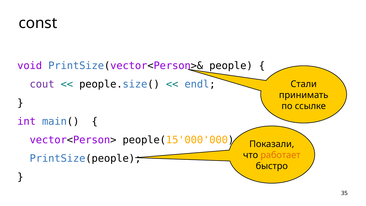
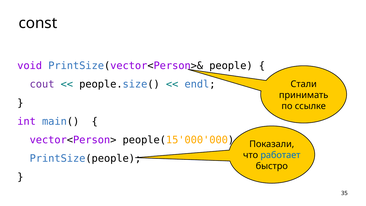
работает colour: orange -> blue
